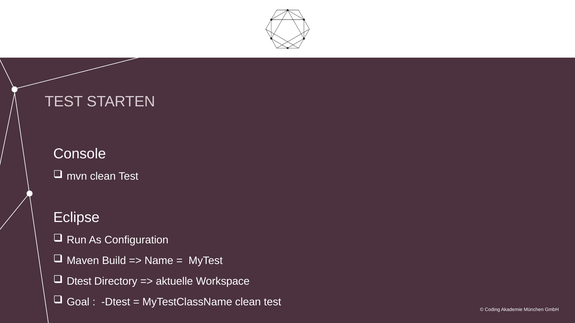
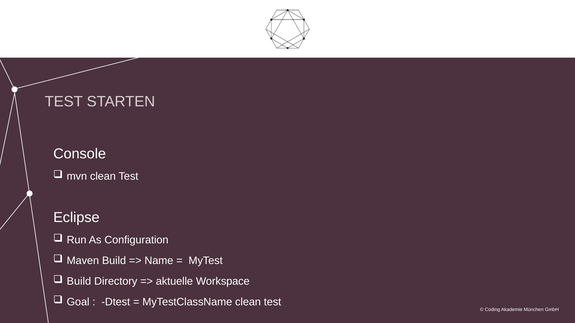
Dtest at (79, 282): Dtest -> Build
